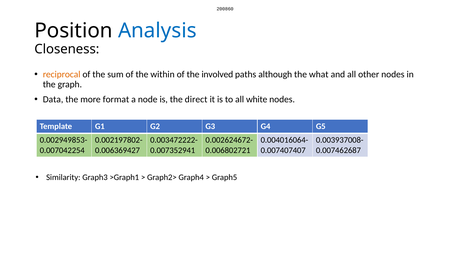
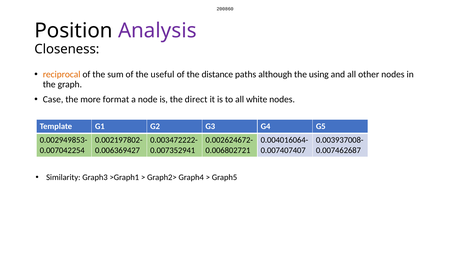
Analysis colour: blue -> purple
within: within -> useful
involved: involved -> distance
what: what -> using
Data: Data -> Case
